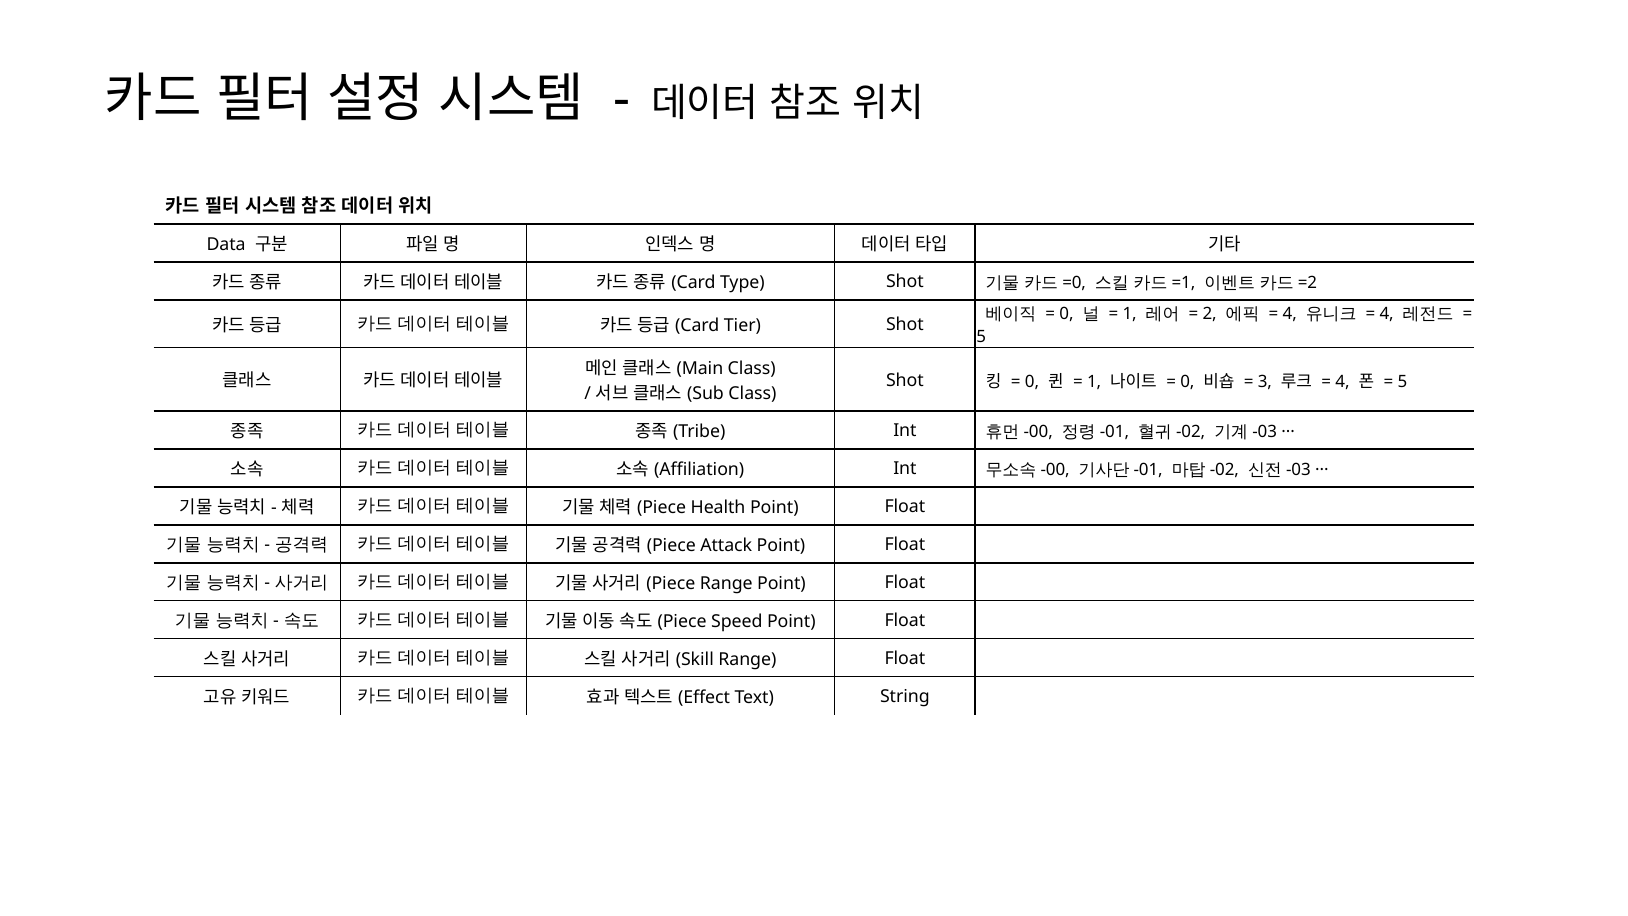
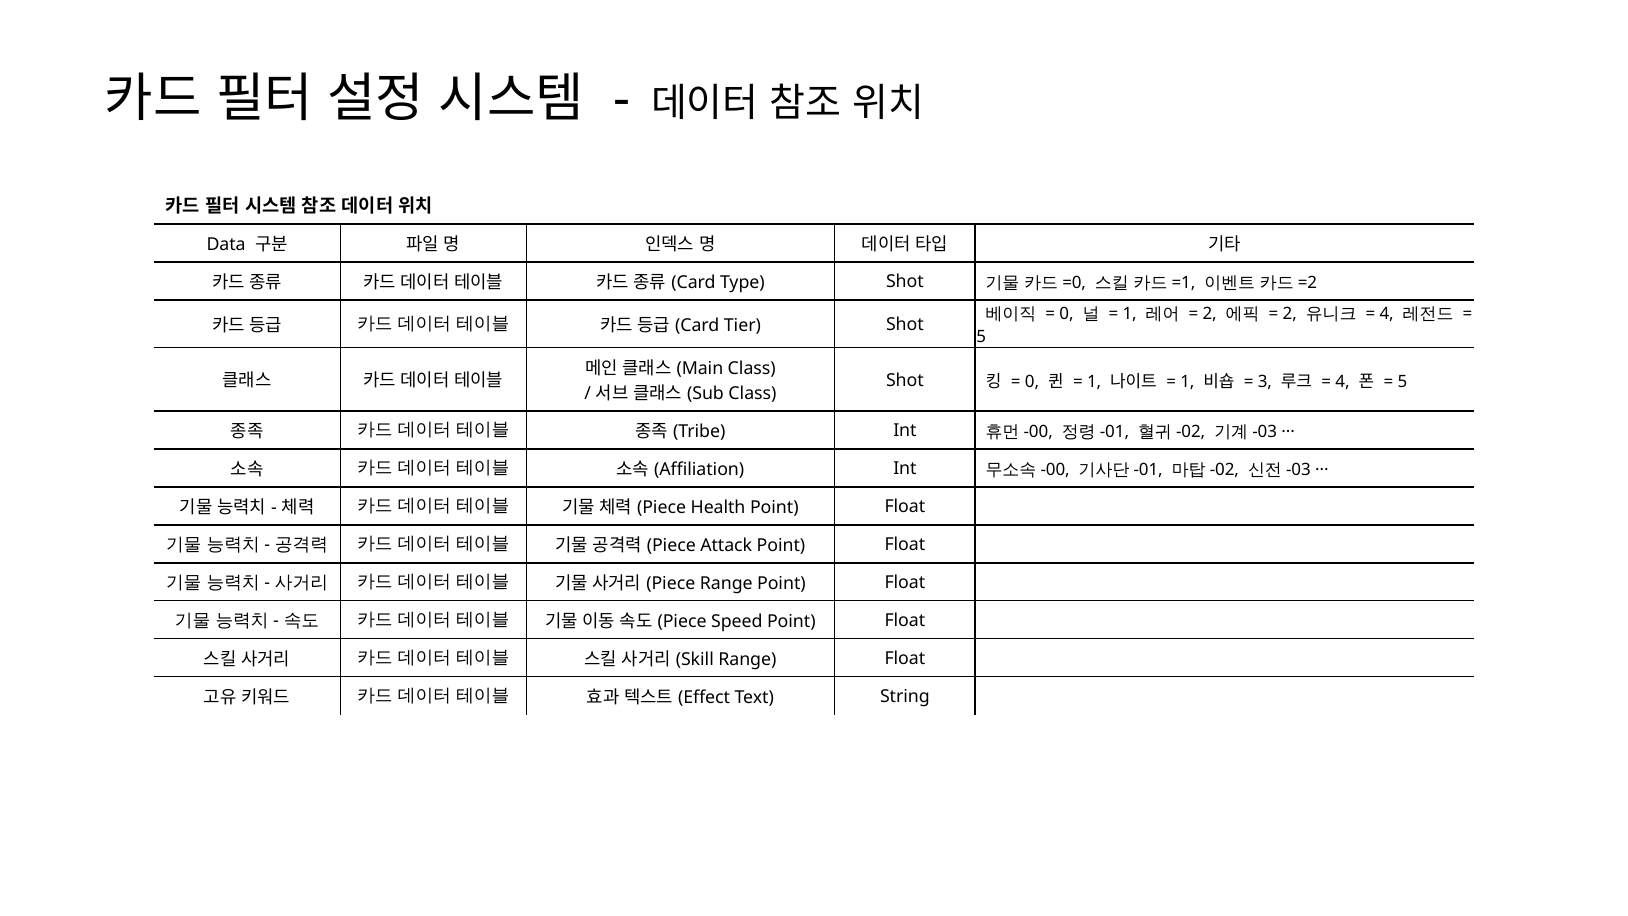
4 at (1290, 314): 4 -> 2
0 at (1187, 381): 0 -> 1
